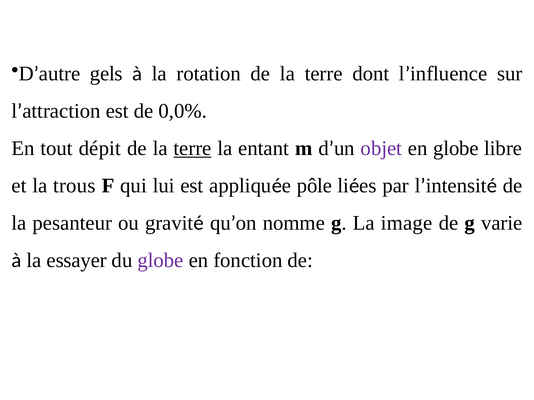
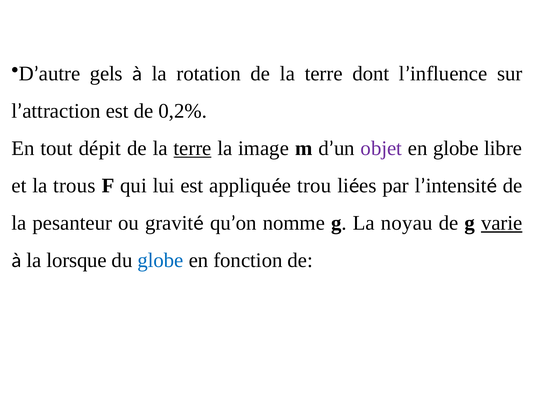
0,0%: 0,0% -> 0,2%
entant: entant -> image
pôle: pôle -> trou
image: image -> noyau
varie underline: none -> present
essayer: essayer -> lorsque
globe at (161, 261) colour: purple -> blue
